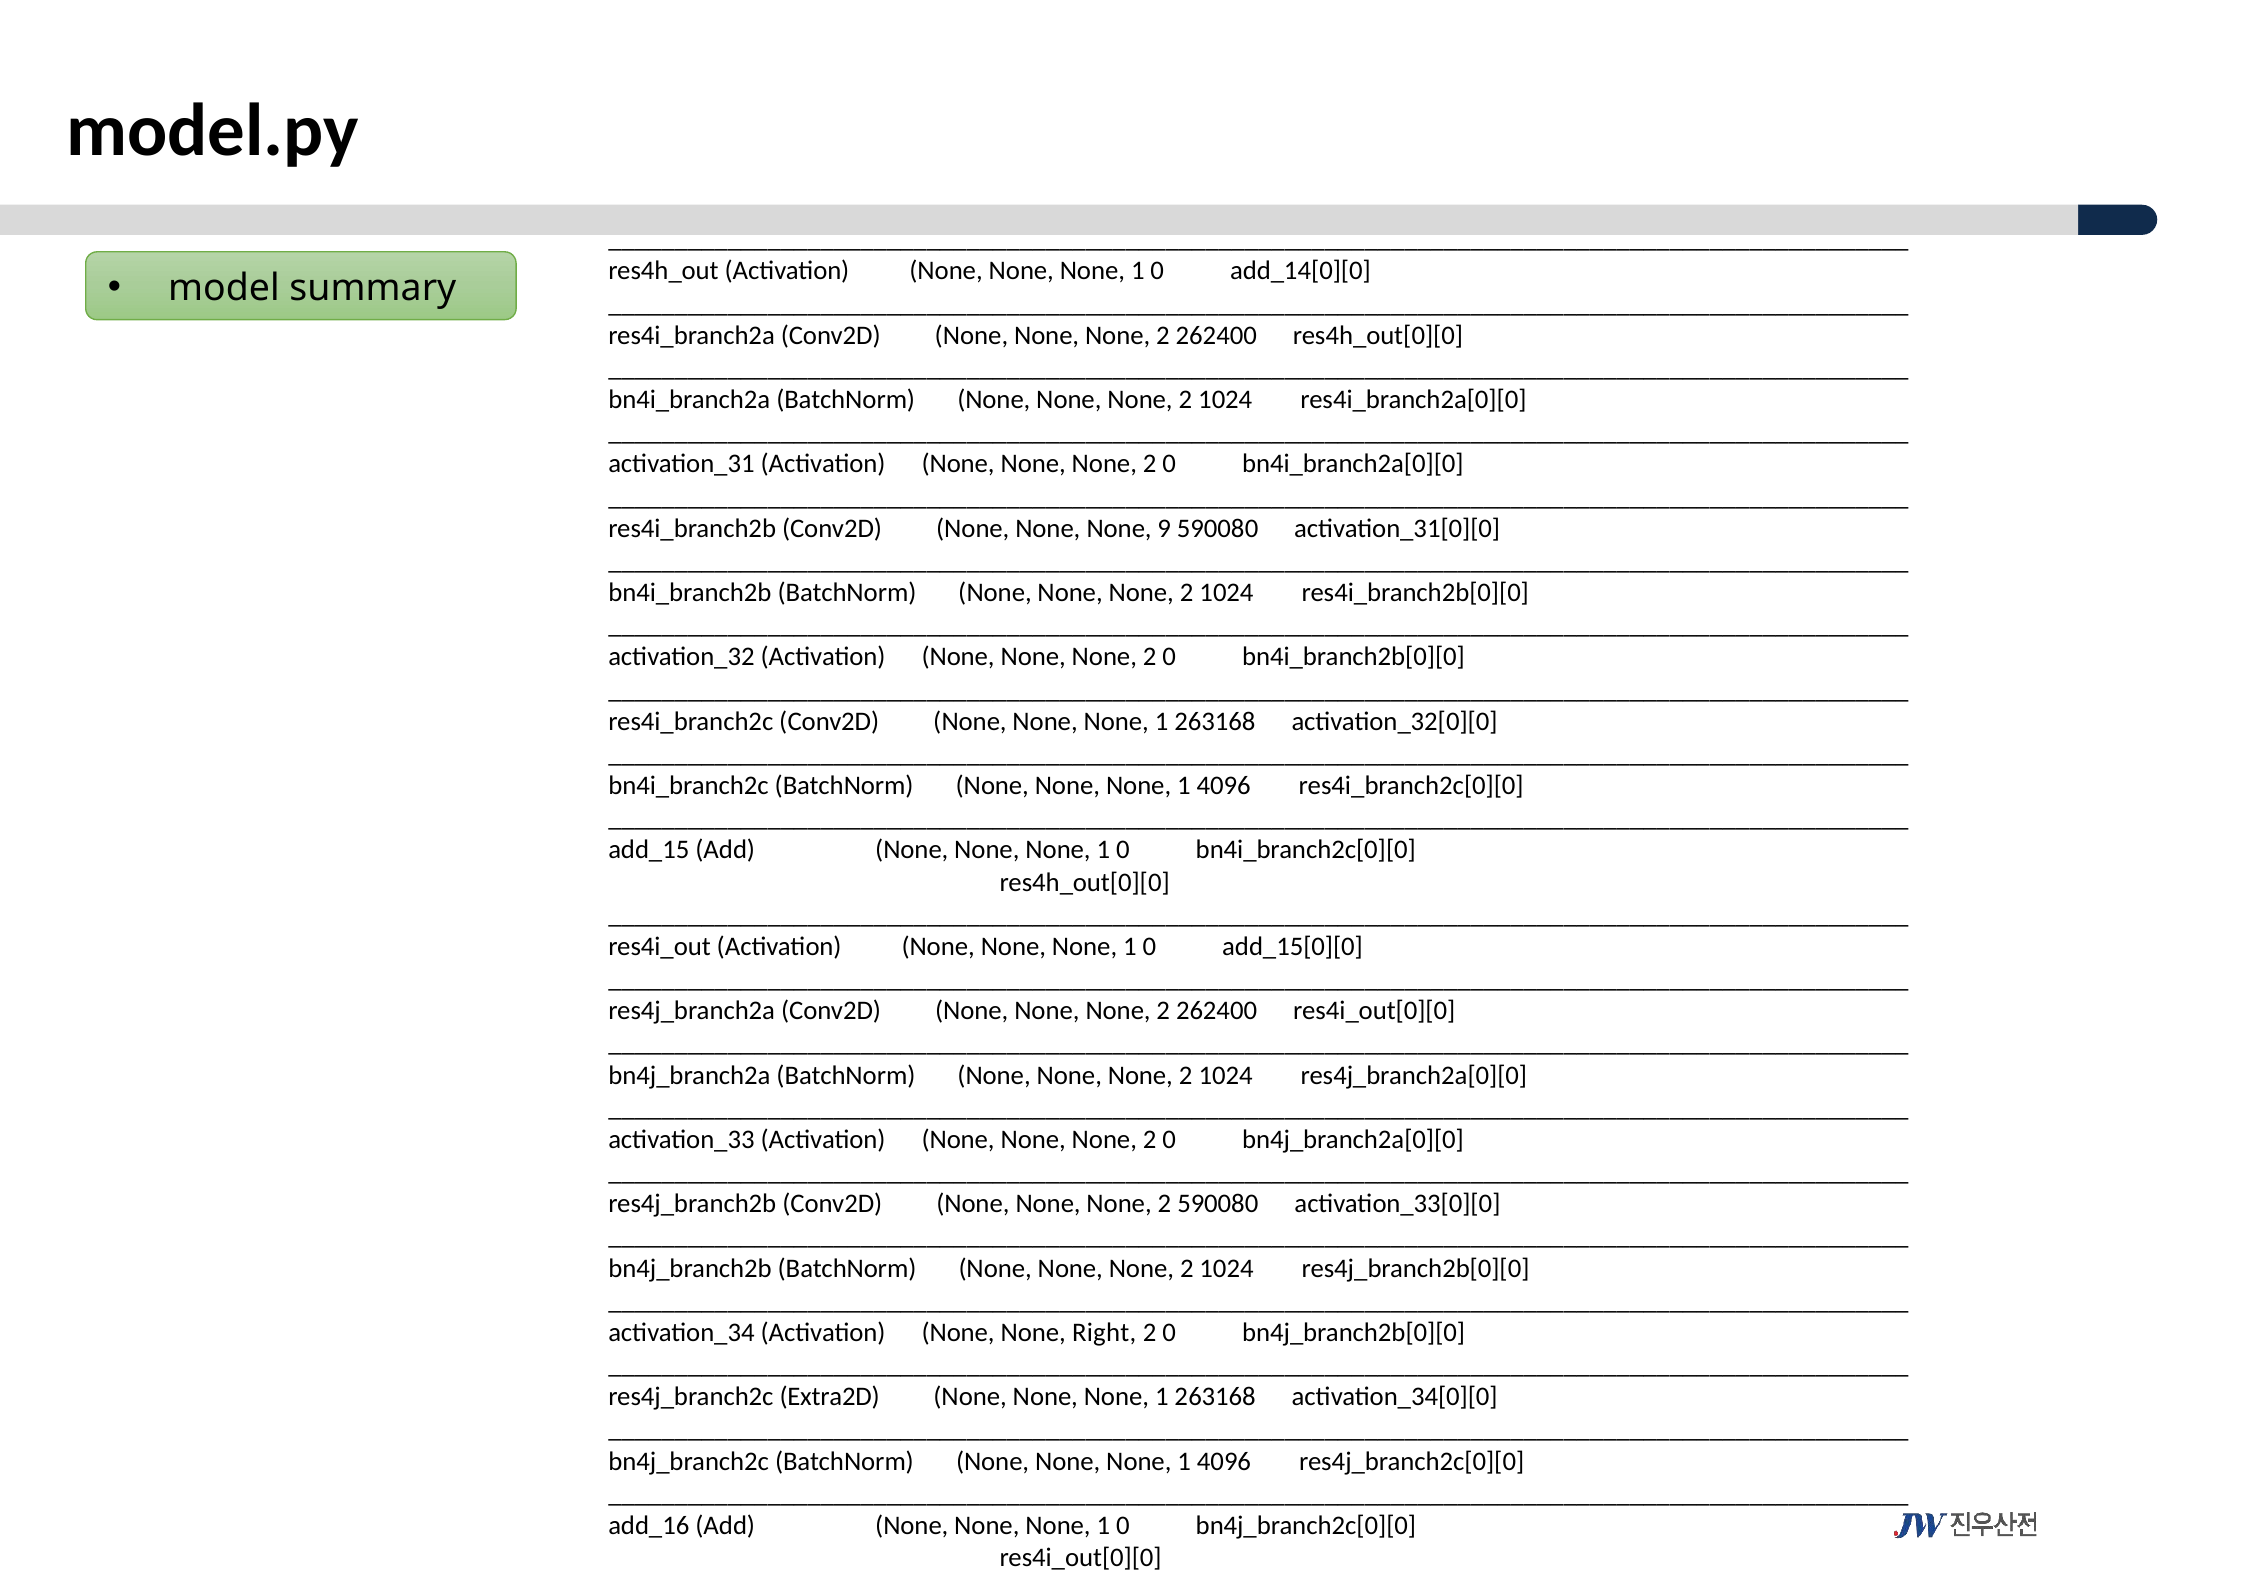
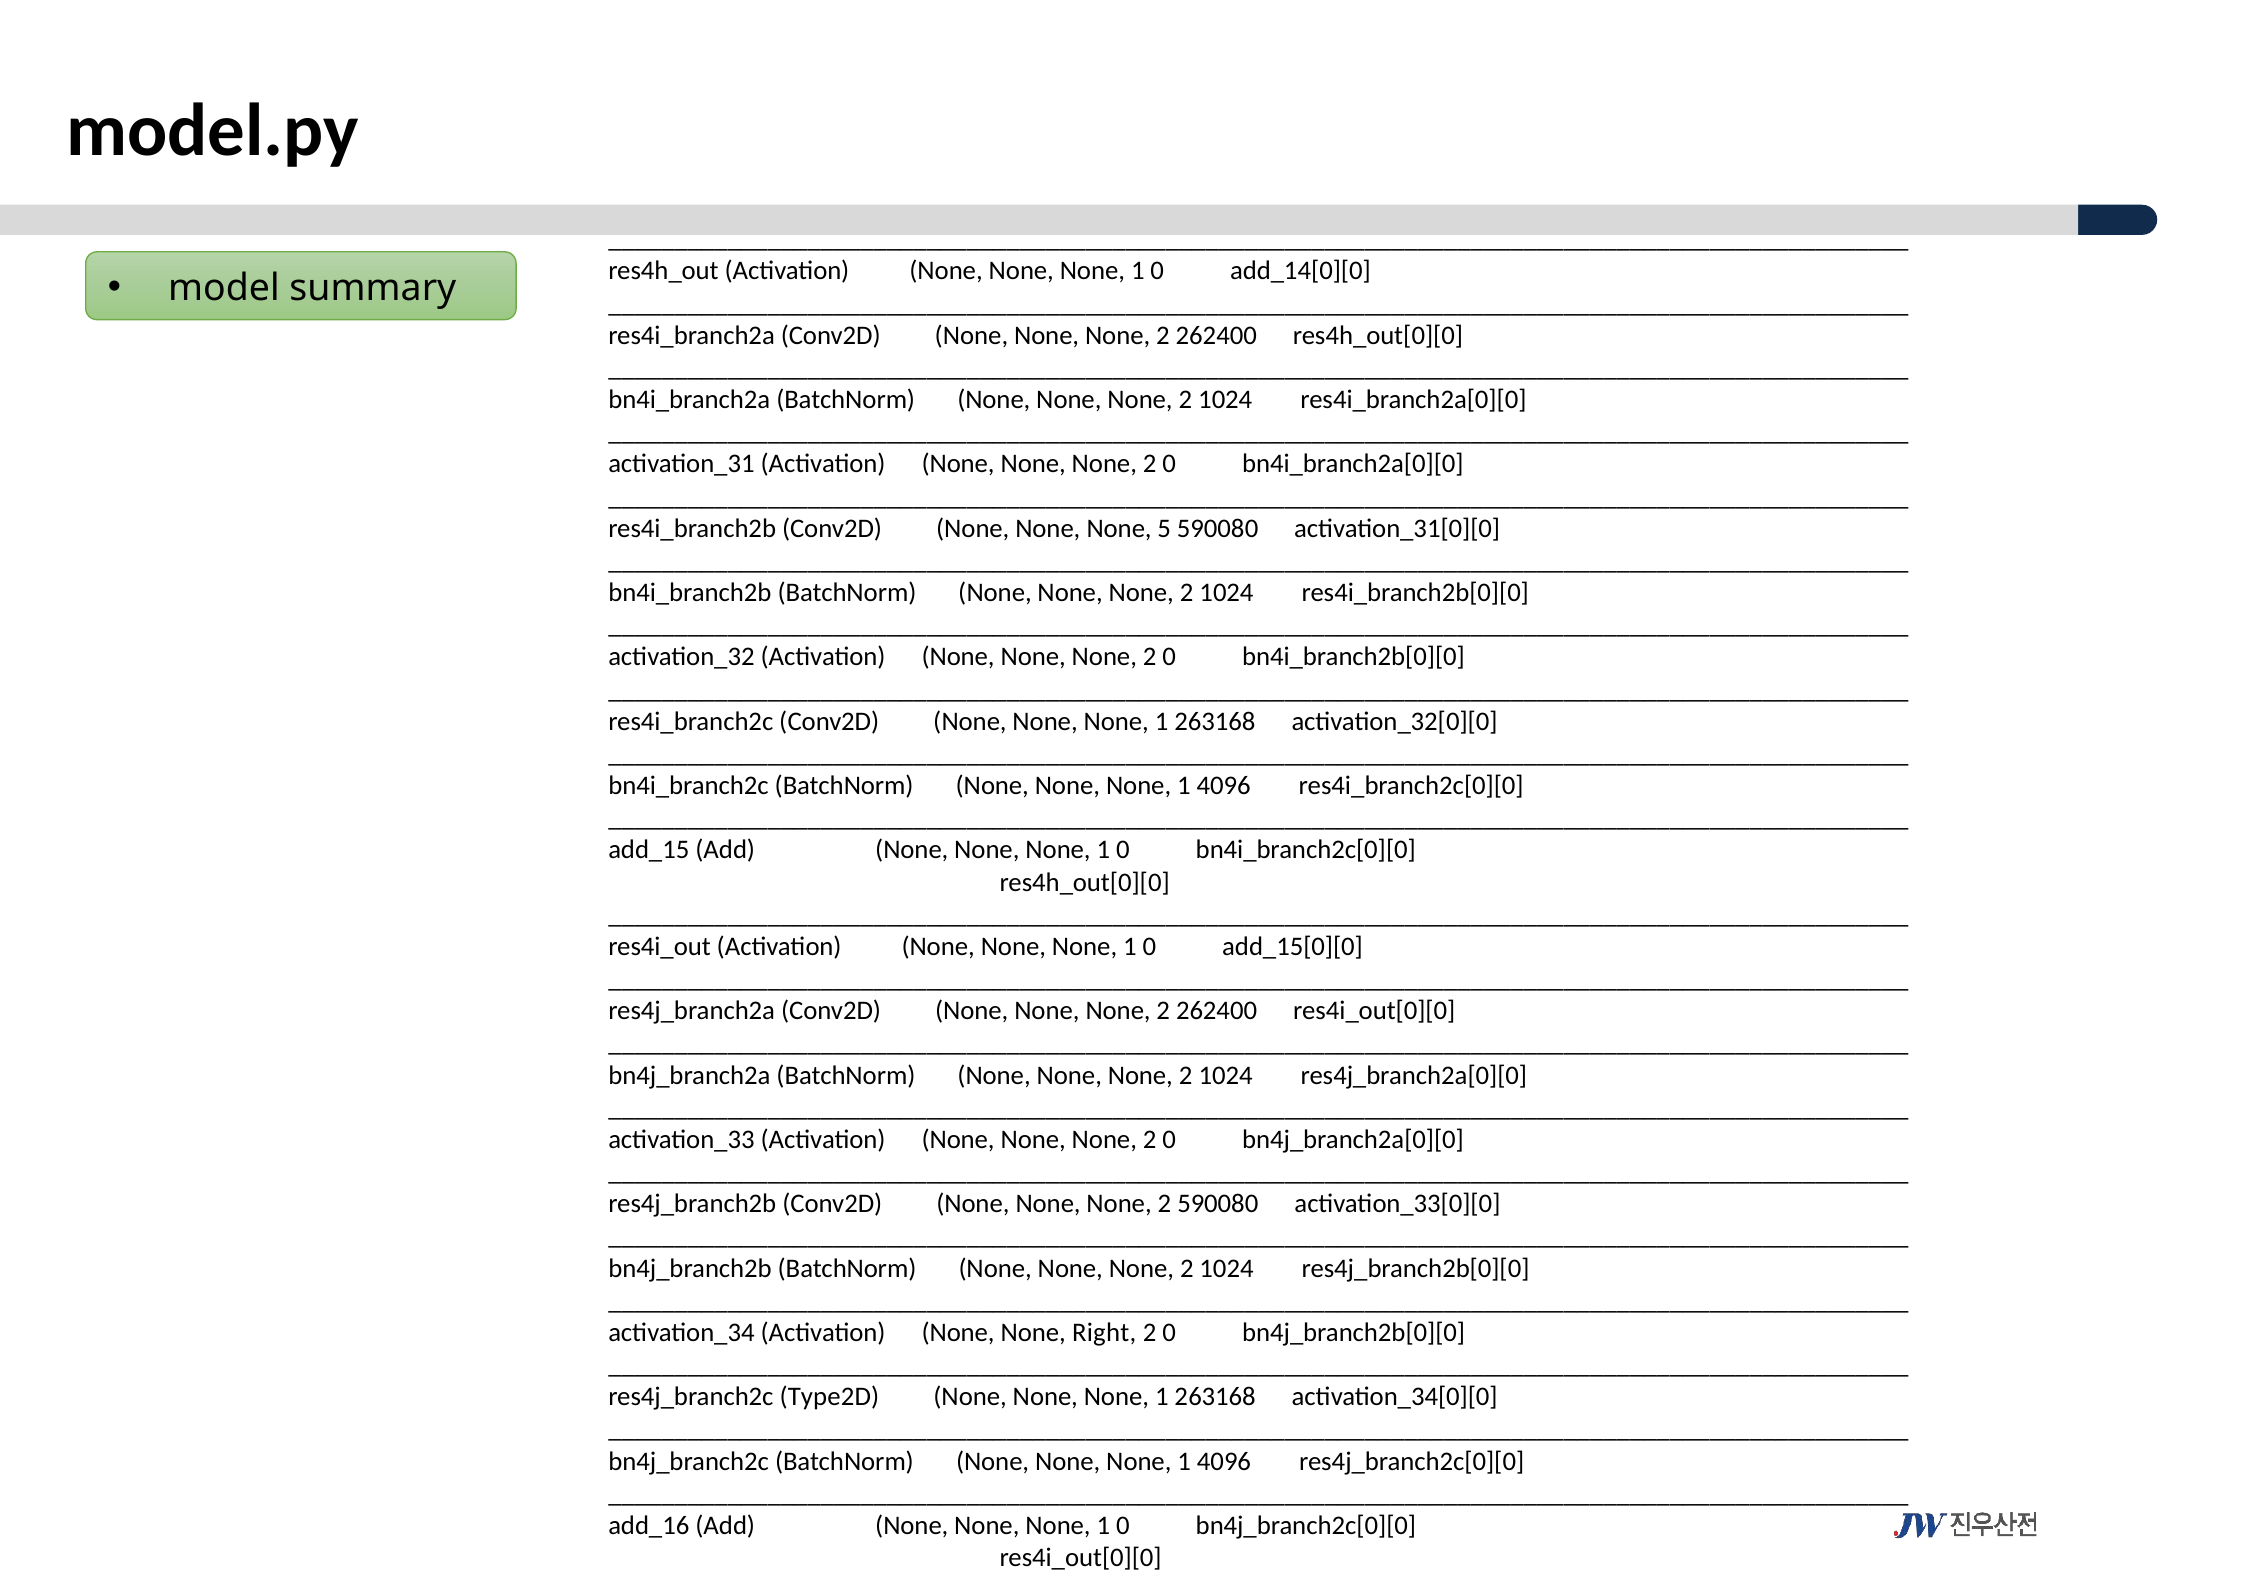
9: 9 -> 5
Extra2D: Extra2D -> Type2D
